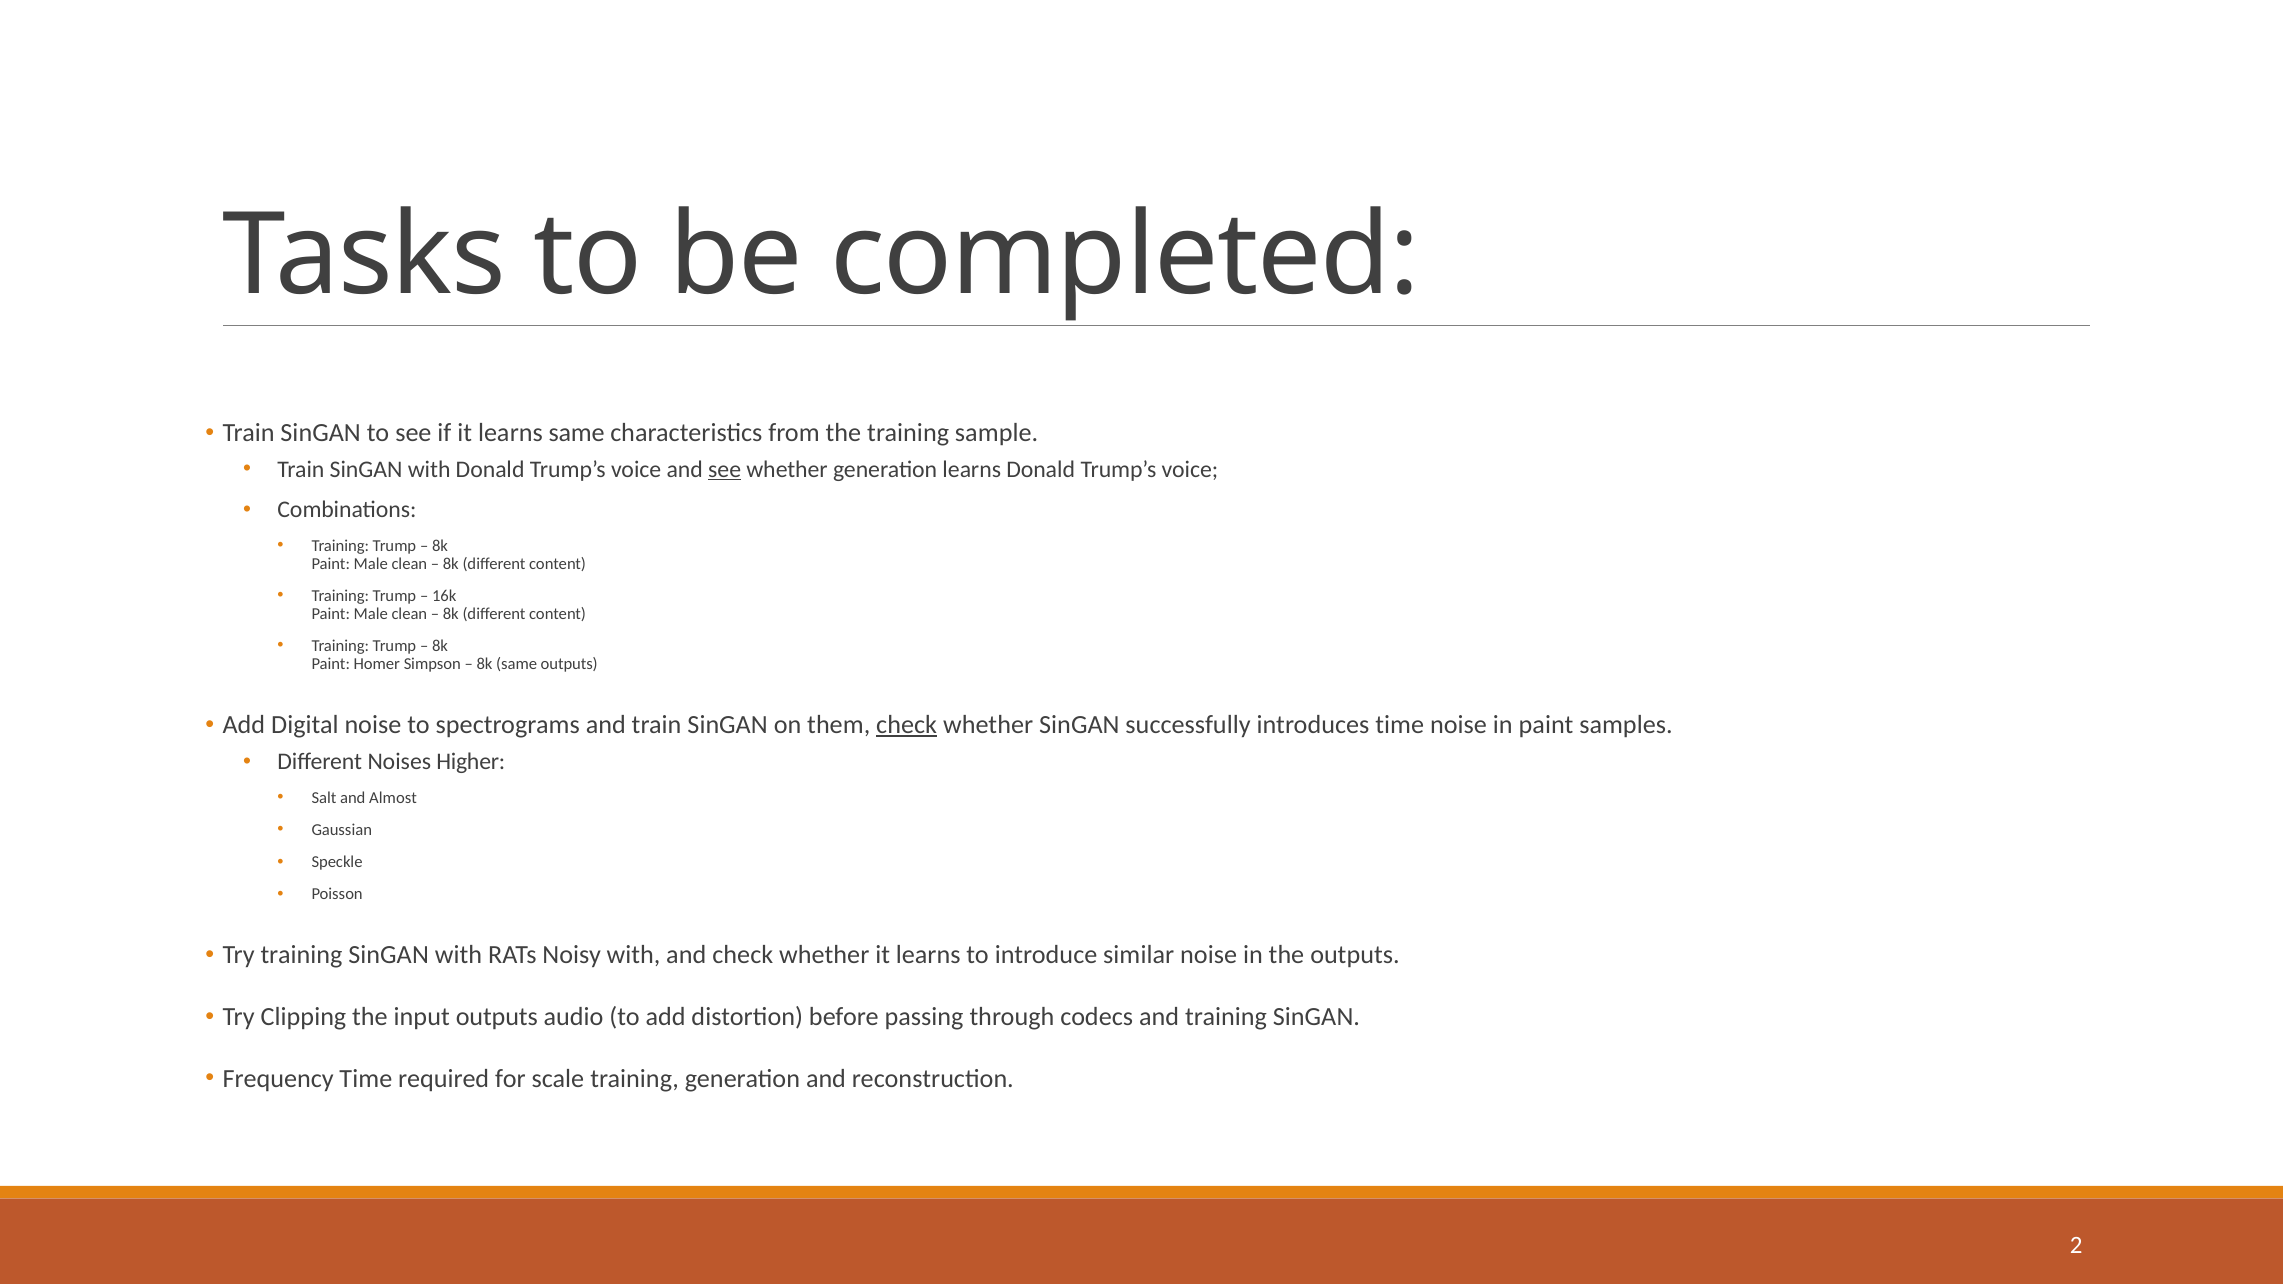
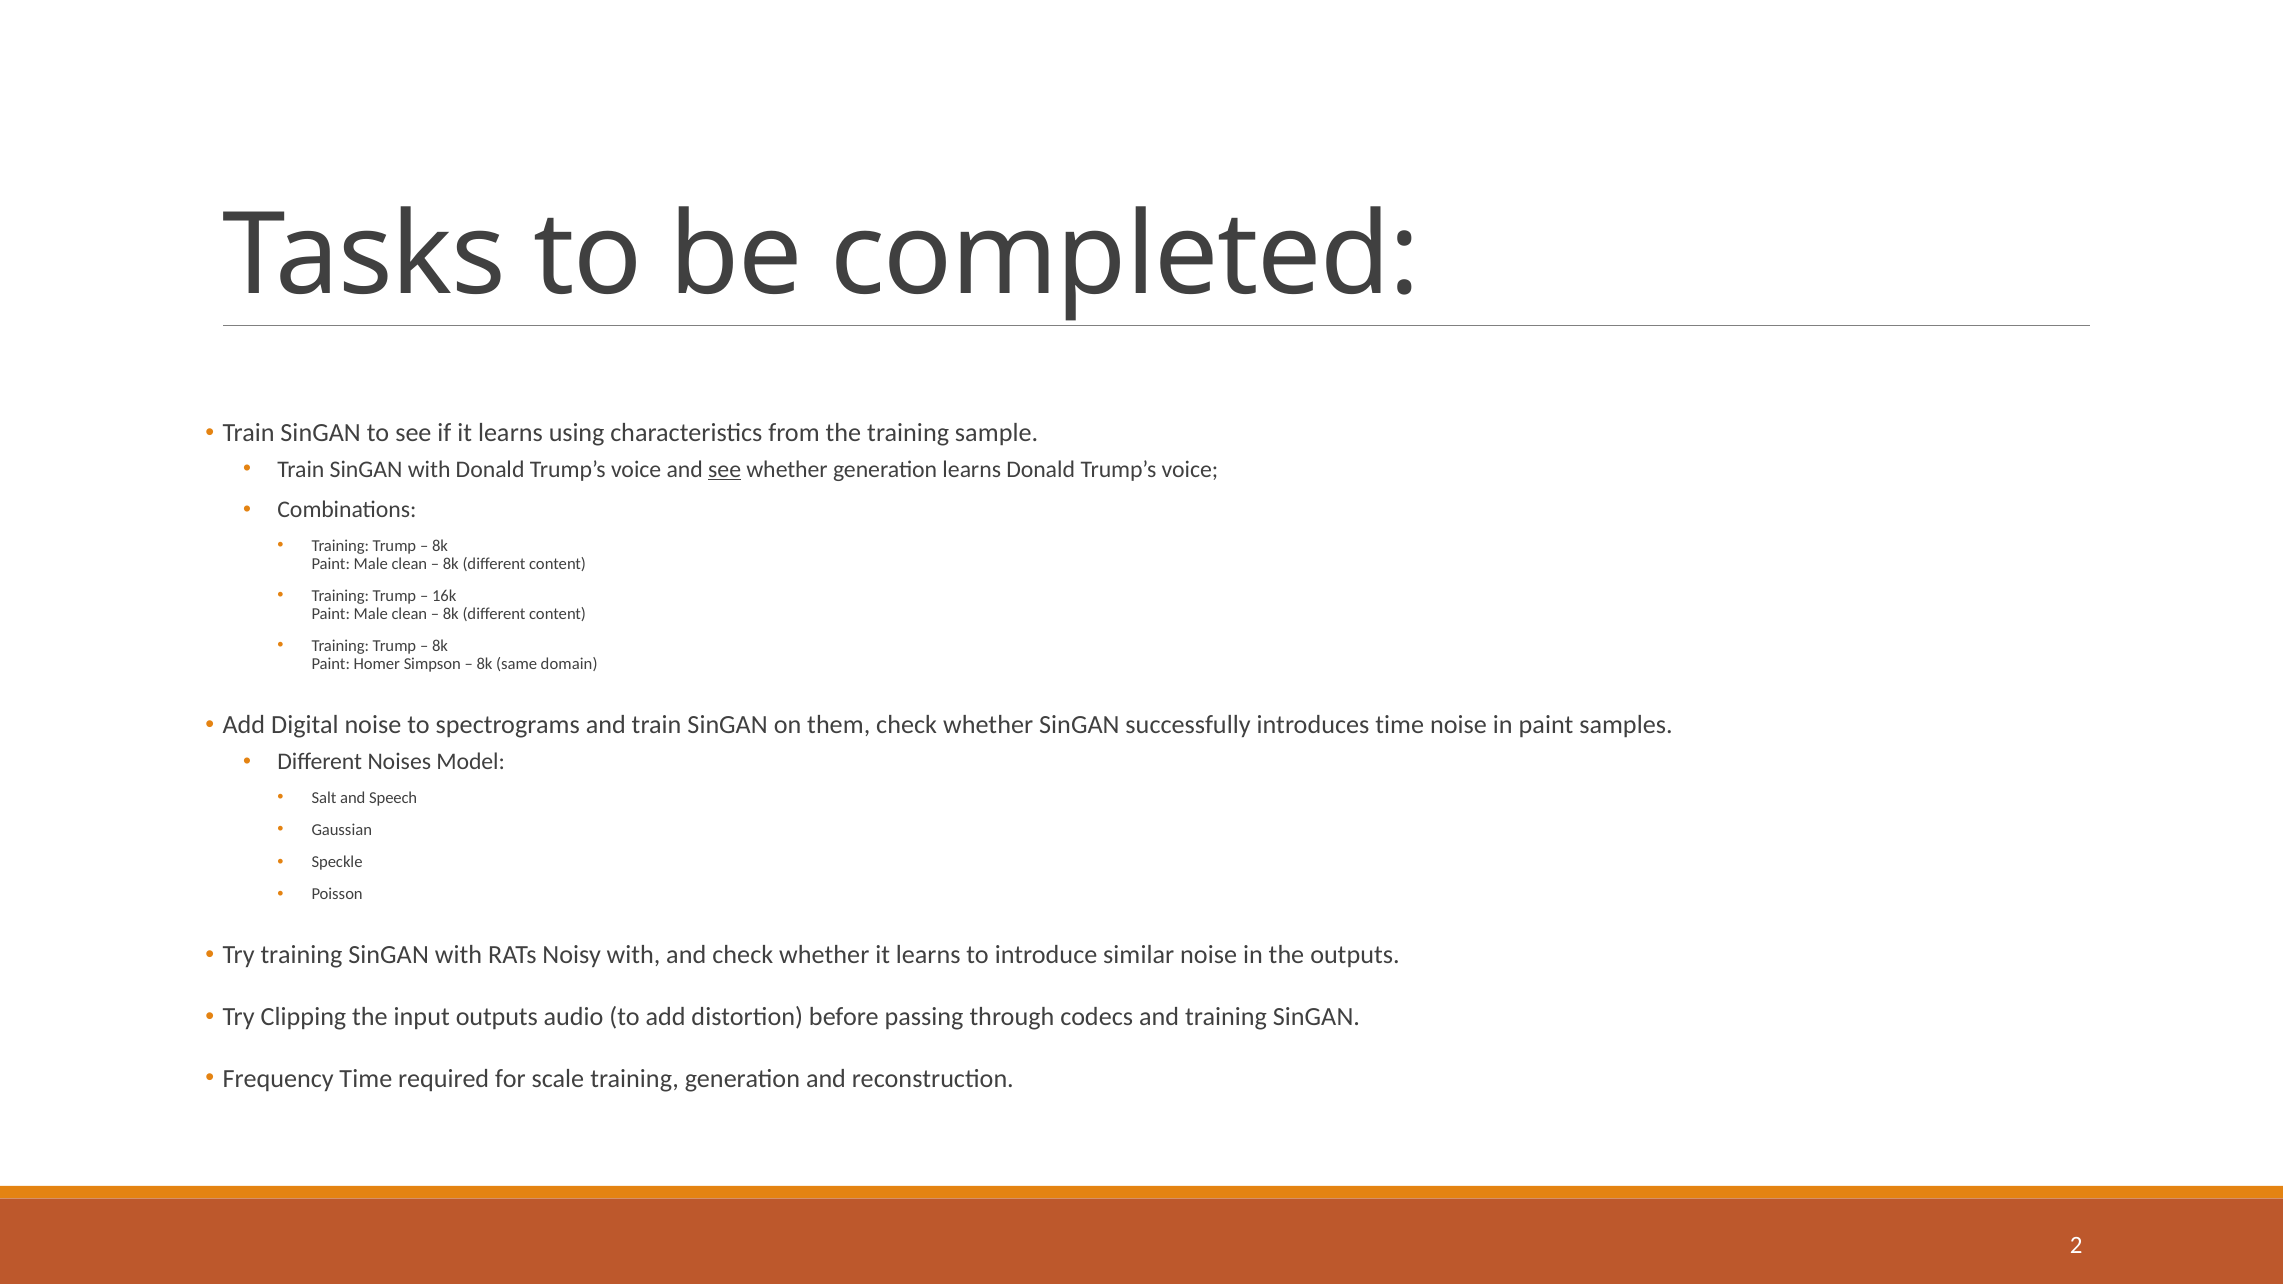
learns same: same -> using
same outputs: outputs -> domain
check at (907, 725) underline: present -> none
Higher: Higher -> Model
Almost: Almost -> Speech
